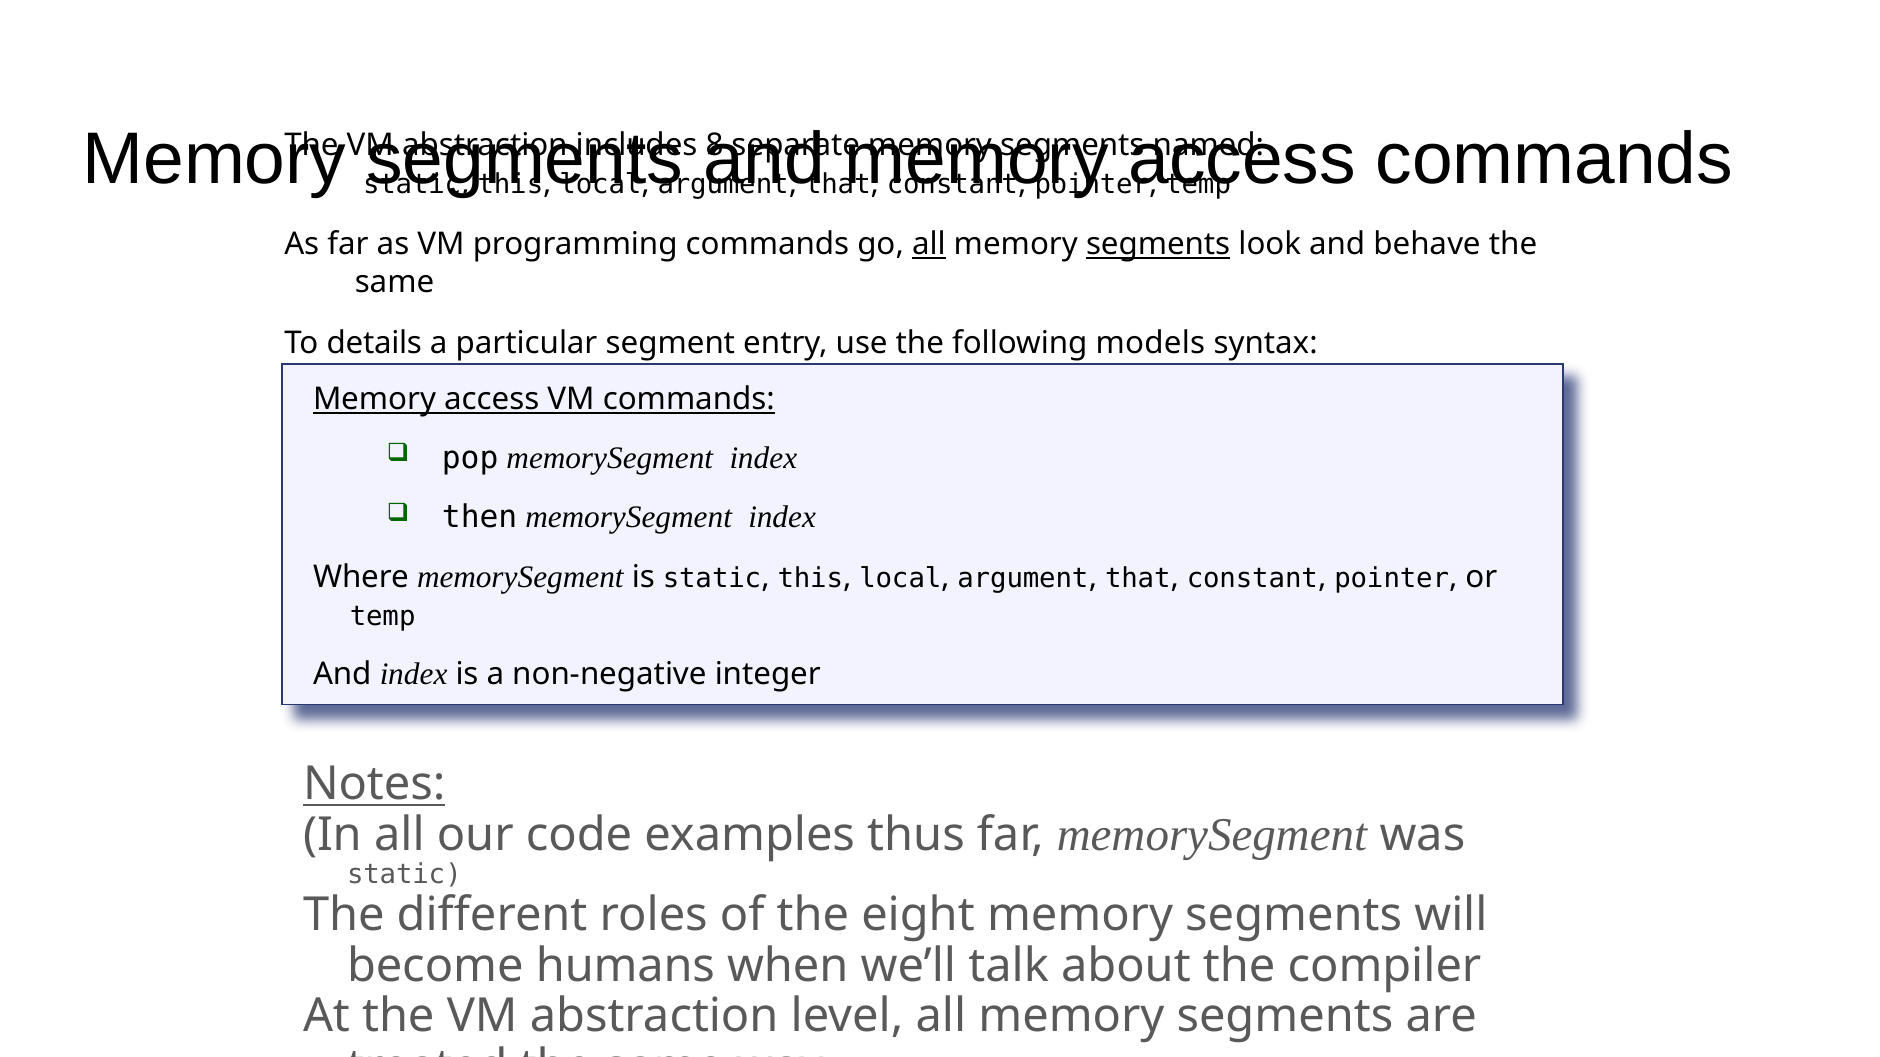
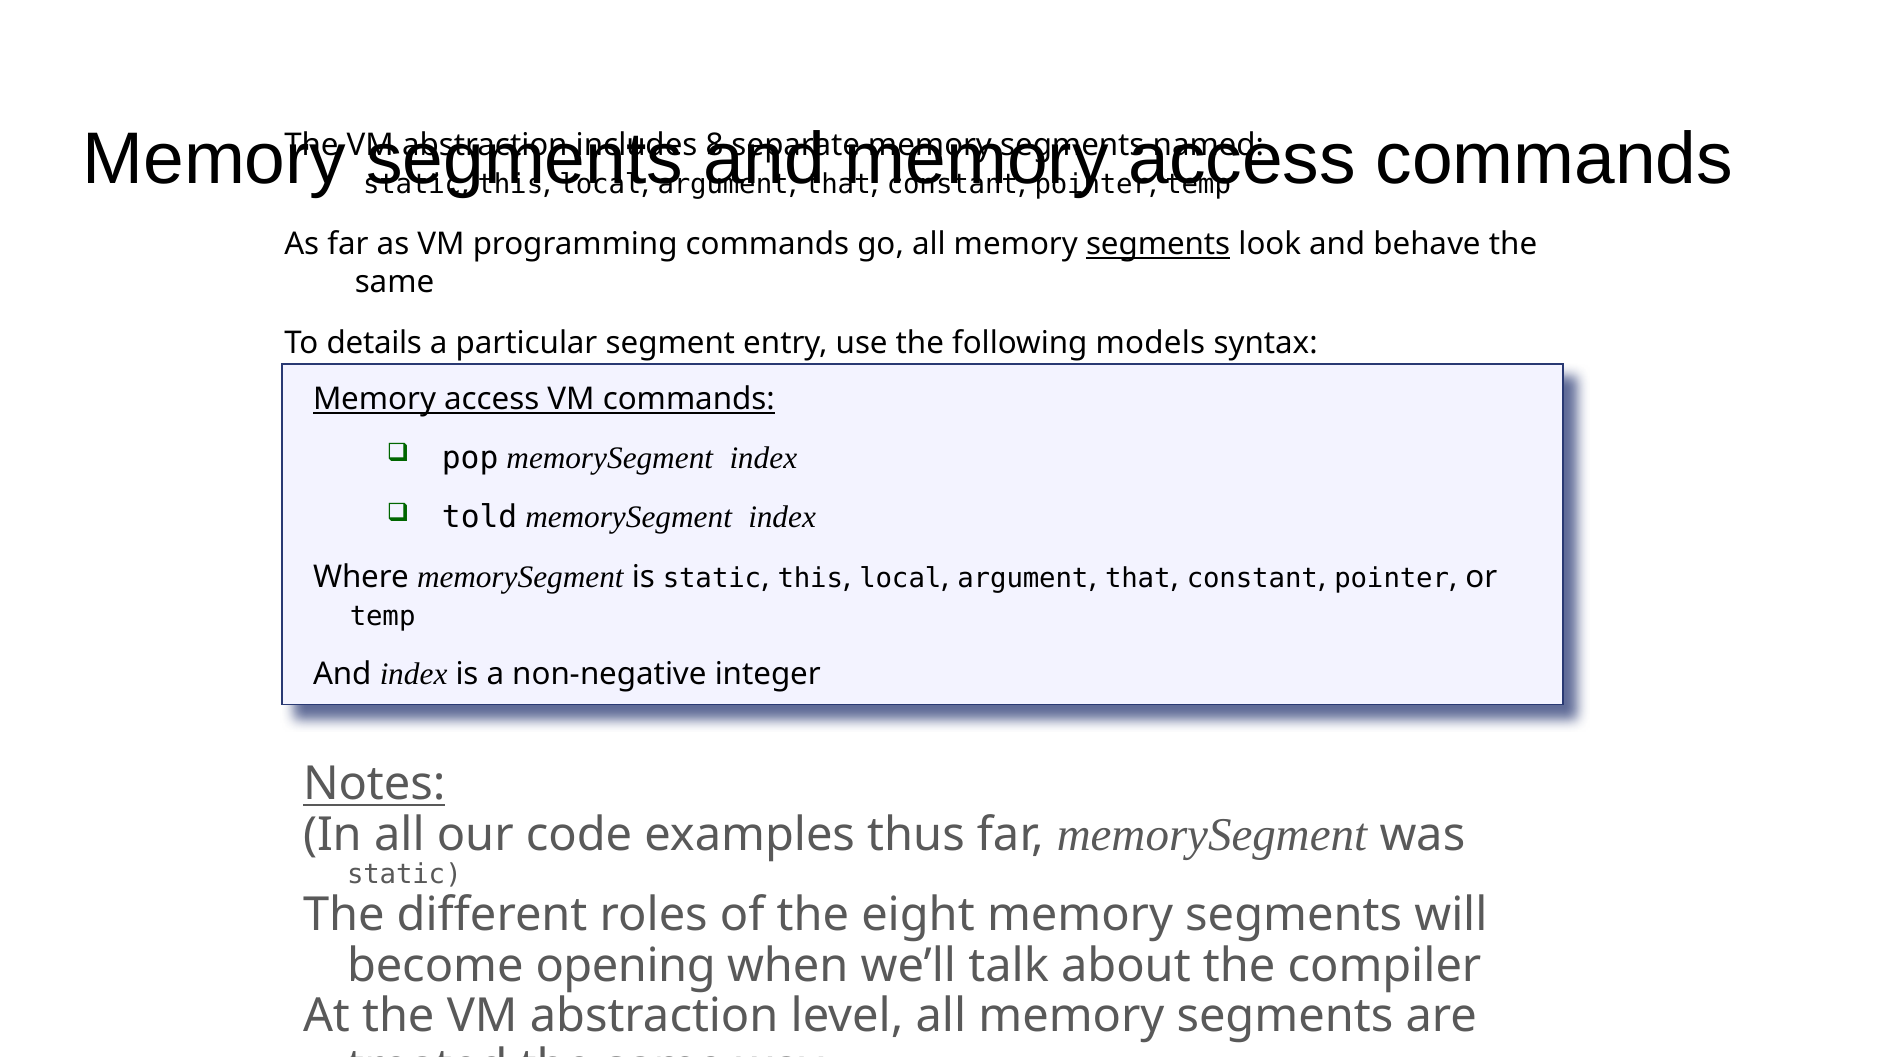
all at (929, 244) underline: present -> none
then: then -> told
humans: humans -> opening
